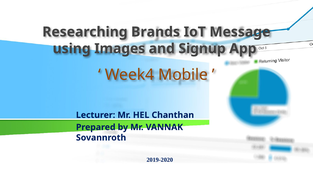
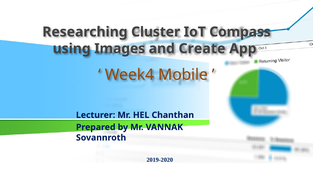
Brands: Brands -> Cluster
Message: Message -> Compass
Signup: Signup -> Create
